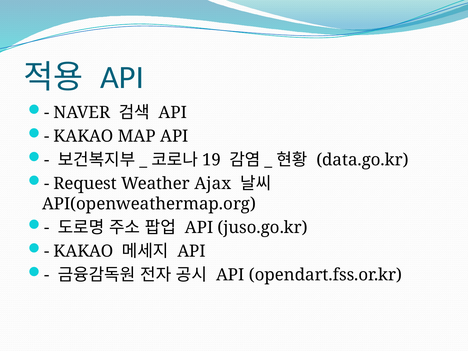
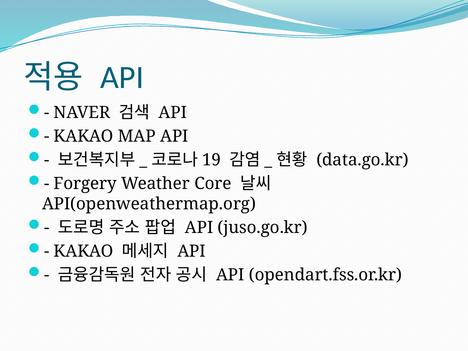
Request: Request -> Forgery
Ajax: Ajax -> Core
